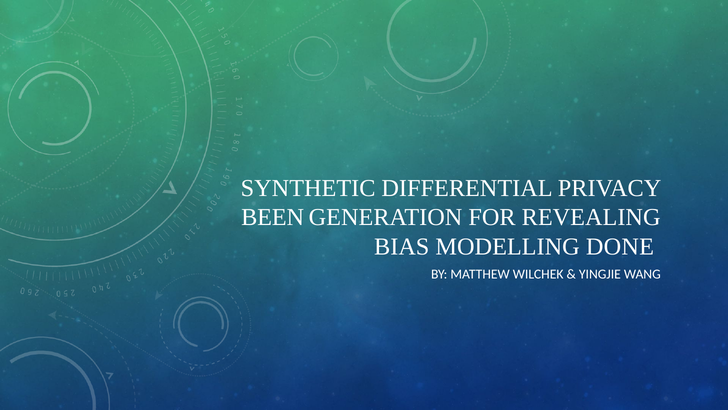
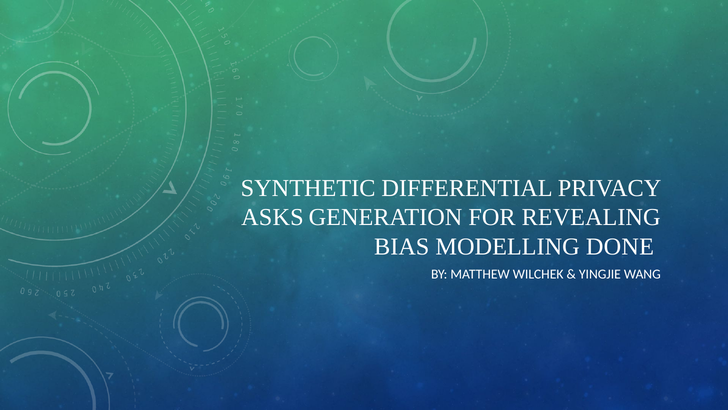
BEEN: BEEN -> ASKS
